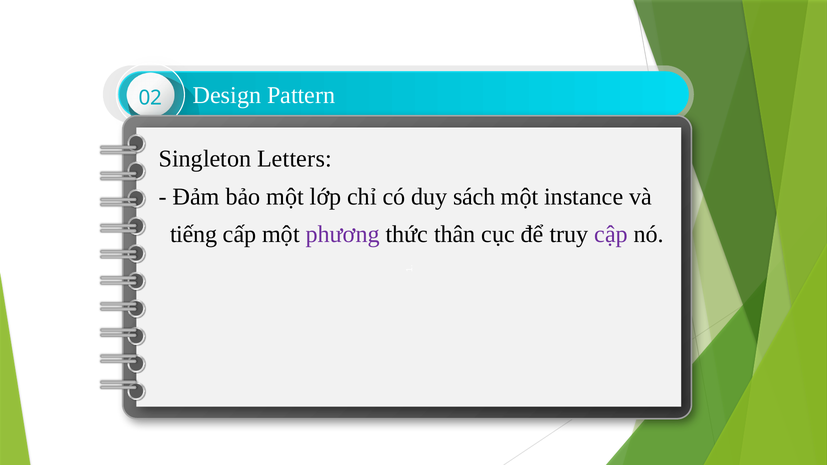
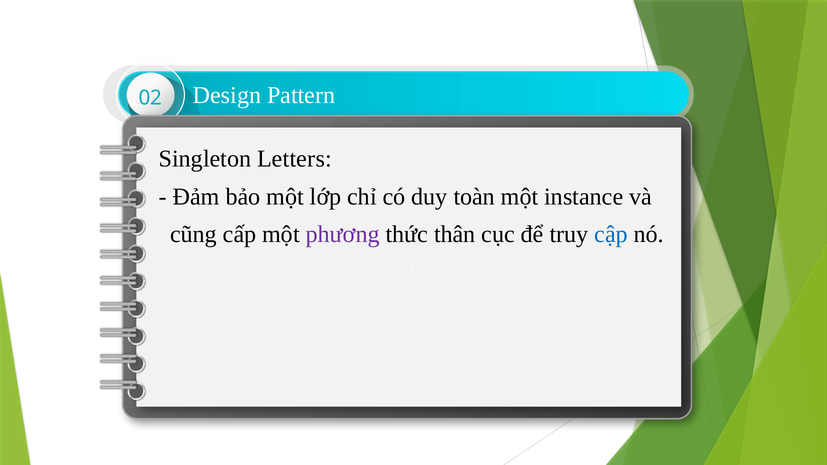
sách: sách -> toàn
tiếng: tiếng -> cũng
cập colour: purple -> blue
